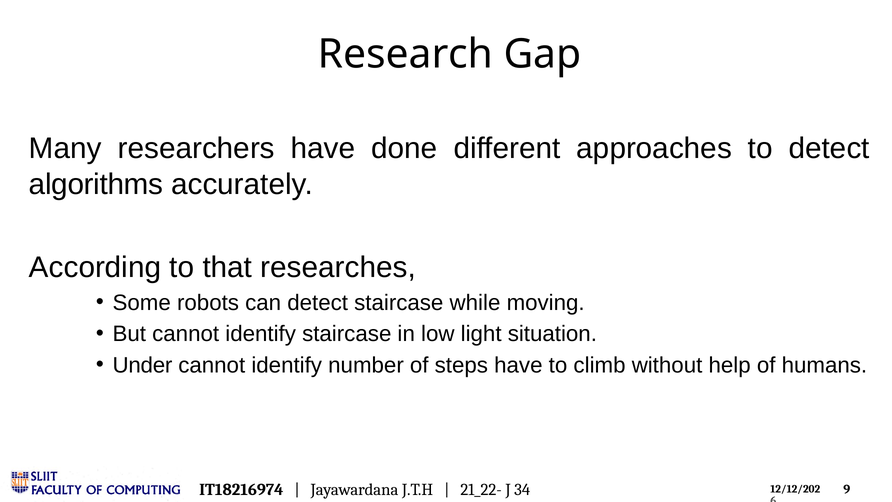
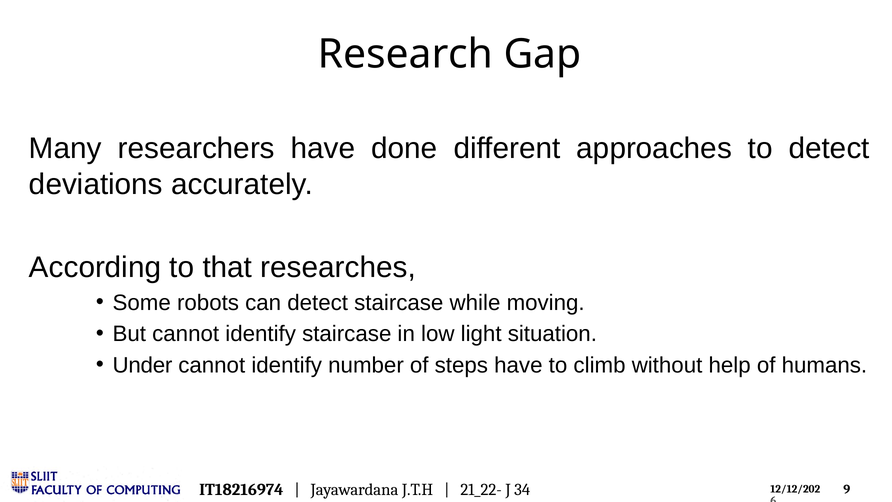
algorithms: algorithms -> deviations
